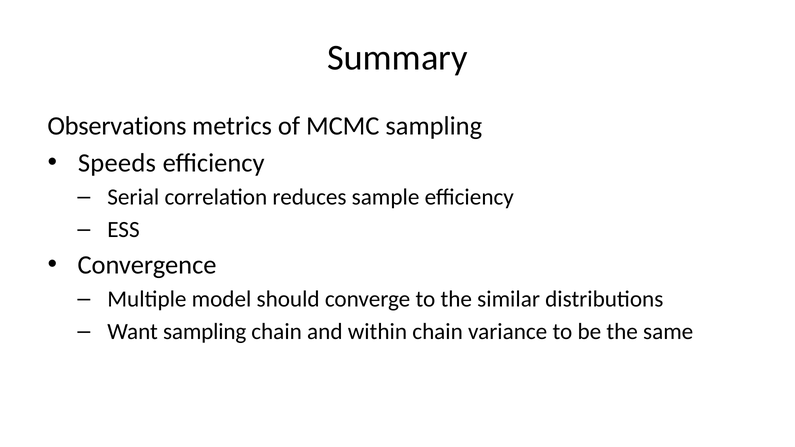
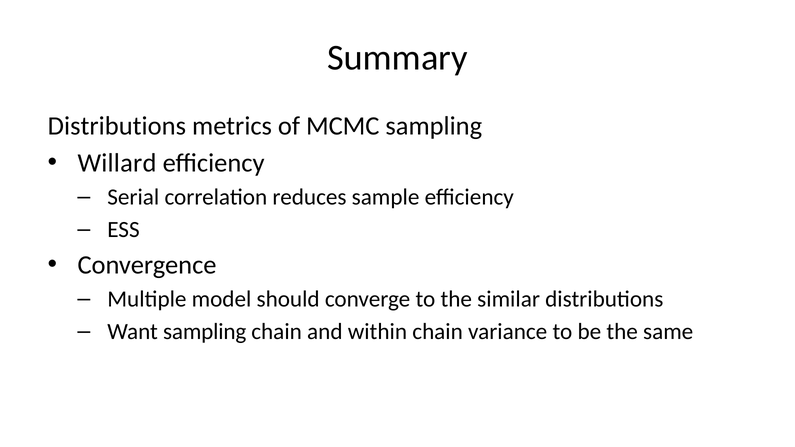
Observations at (117, 126): Observations -> Distributions
Speeds: Speeds -> Willard
